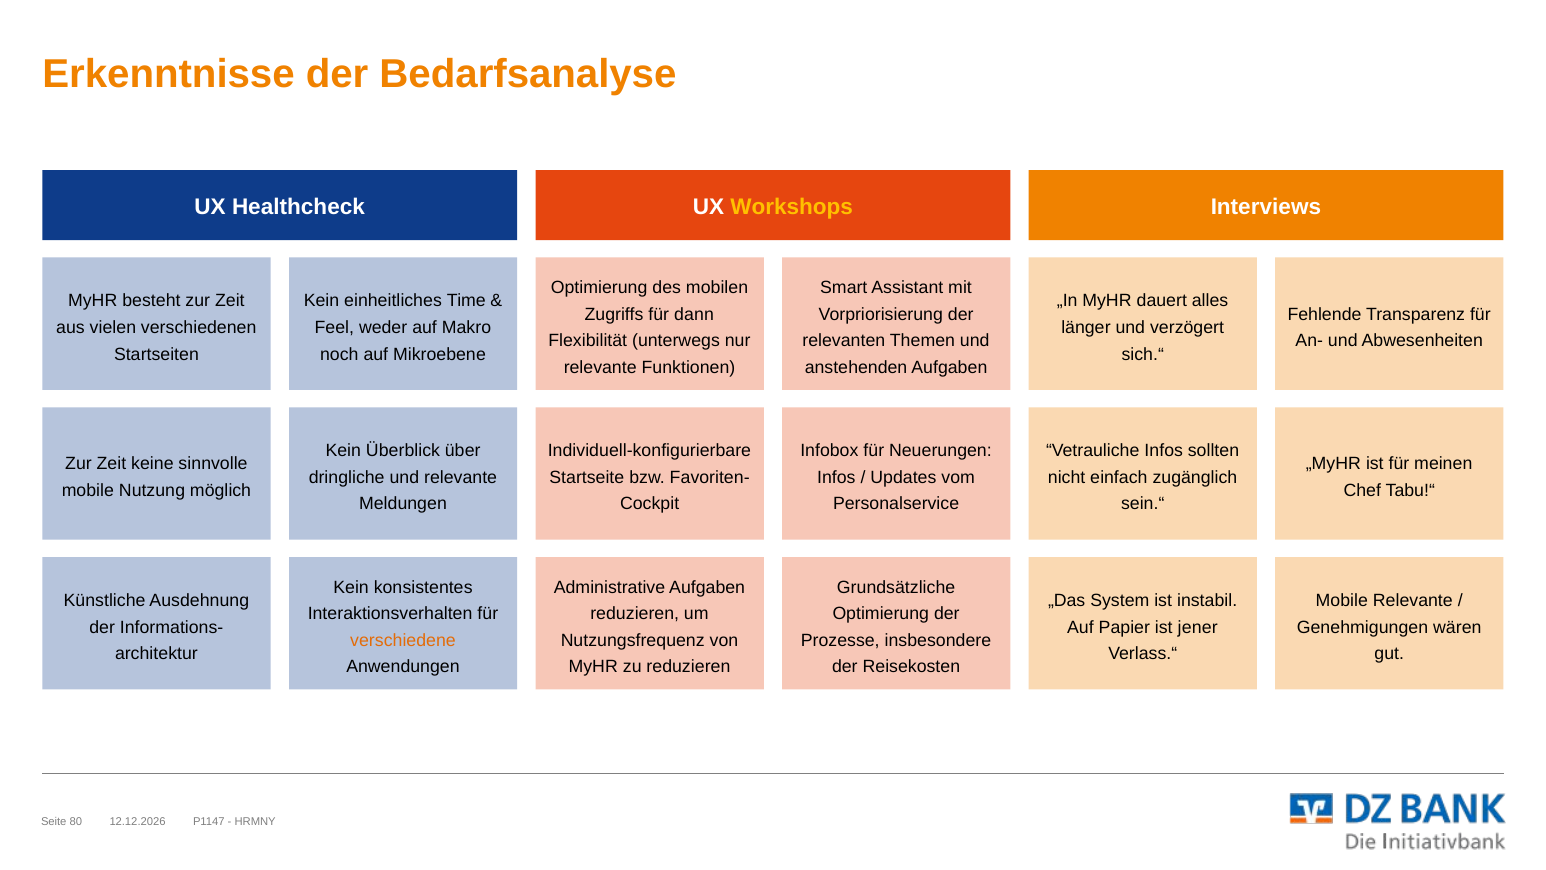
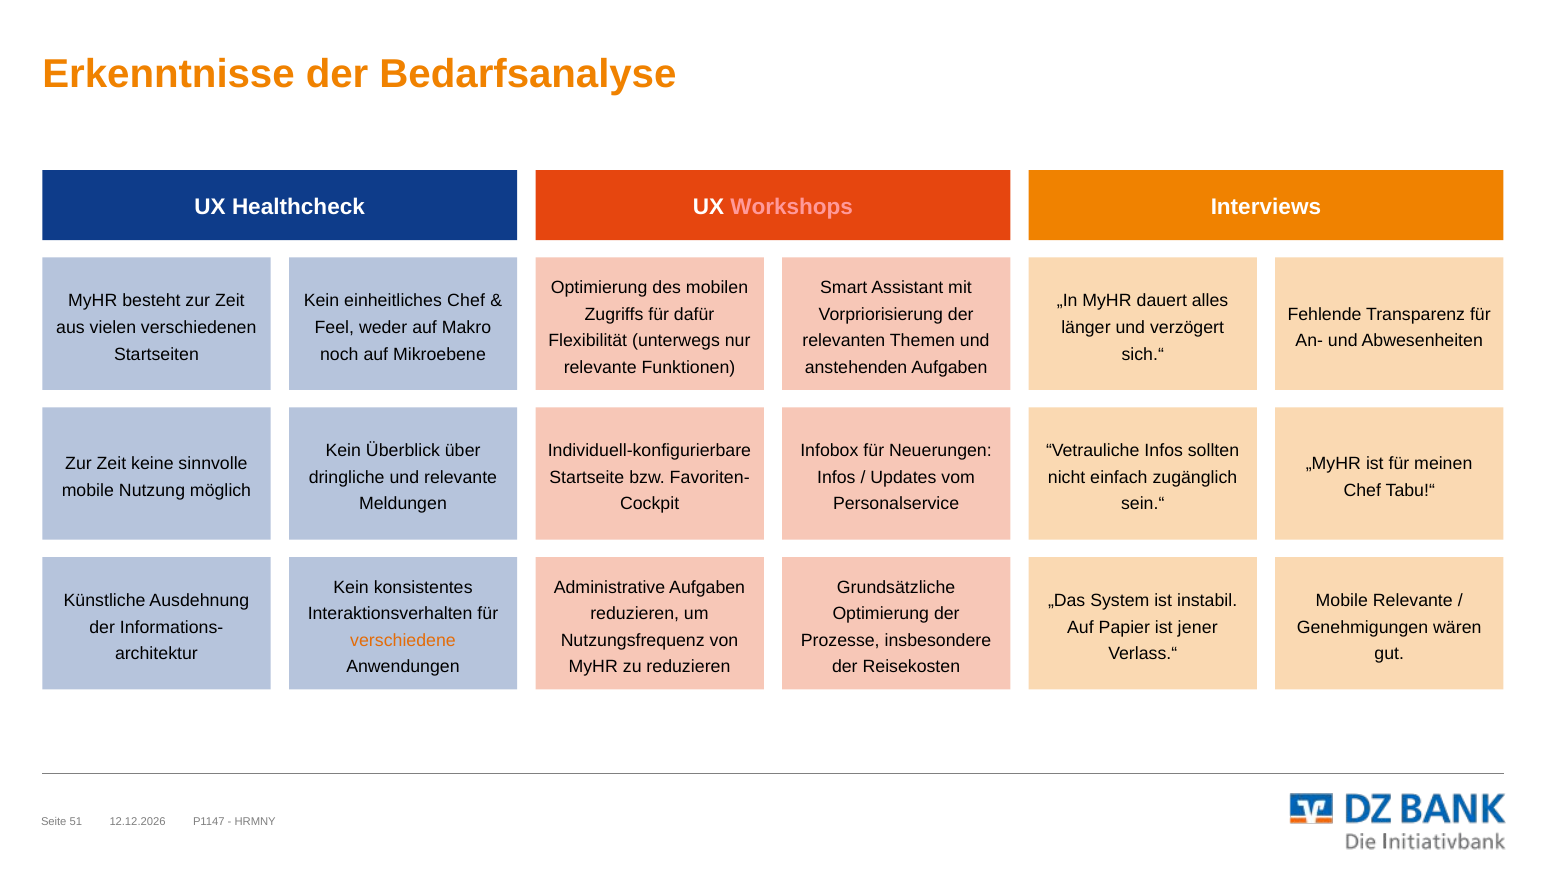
Workshops colour: yellow -> pink
einheitliches Time: Time -> Chef
dann: dann -> dafür
80: 80 -> 51
